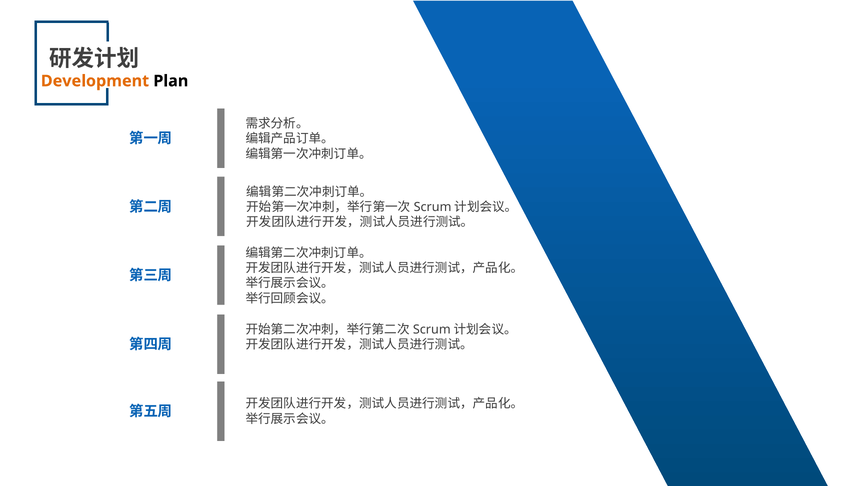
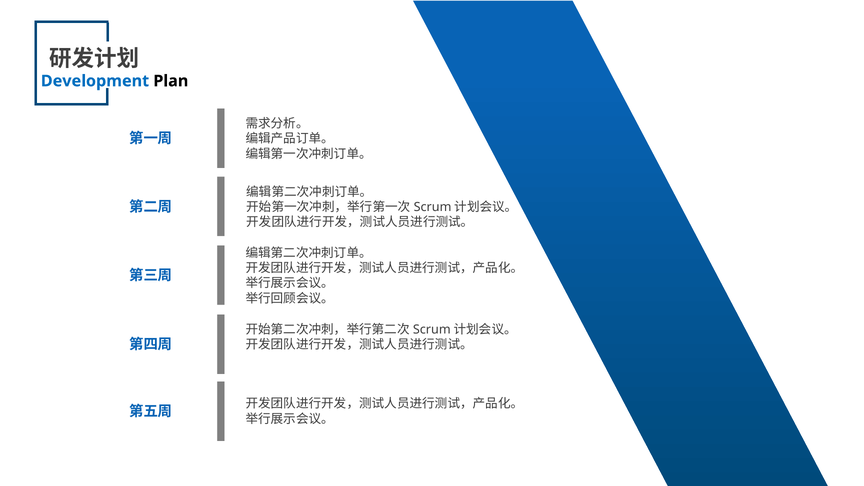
Development colour: orange -> blue
